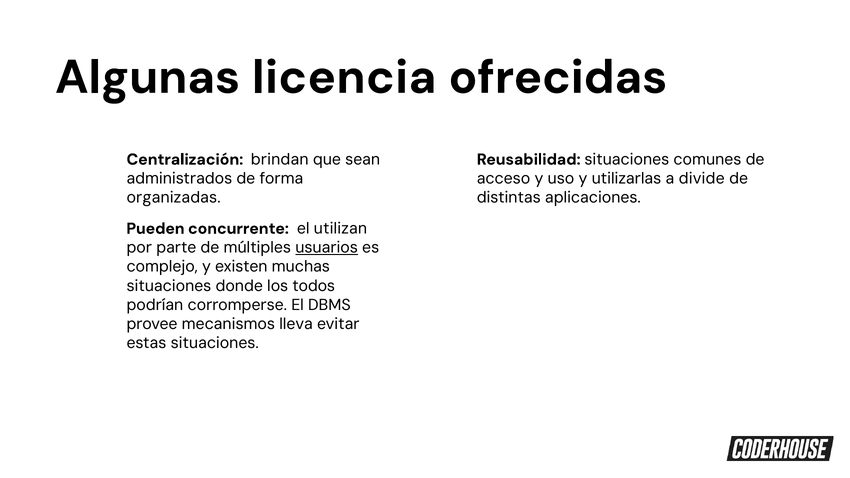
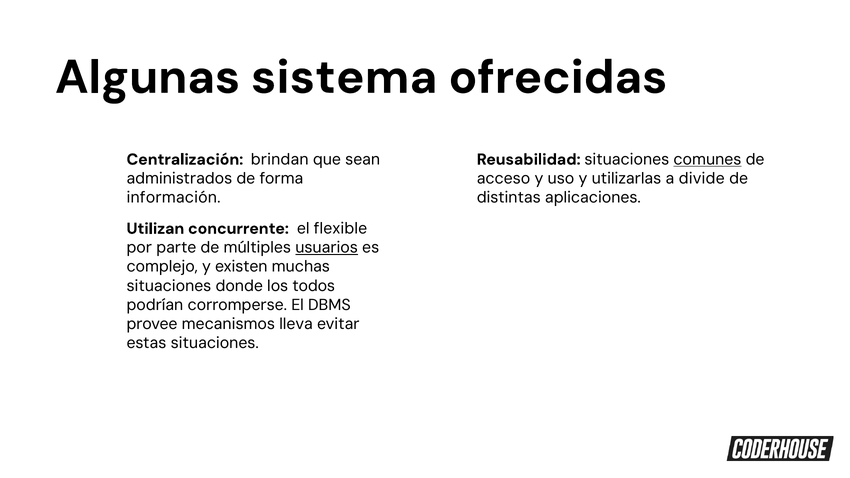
licencia: licencia -> sistema
comunes underline: none -> present
organizadas: organizadas -> información
Pueden: Pueden -> Utilizan
utilizan: utilizan -> flexible
